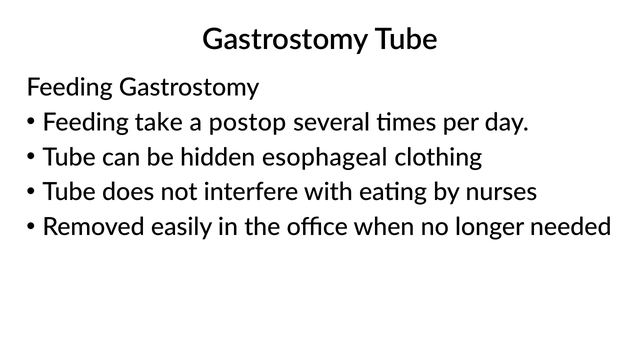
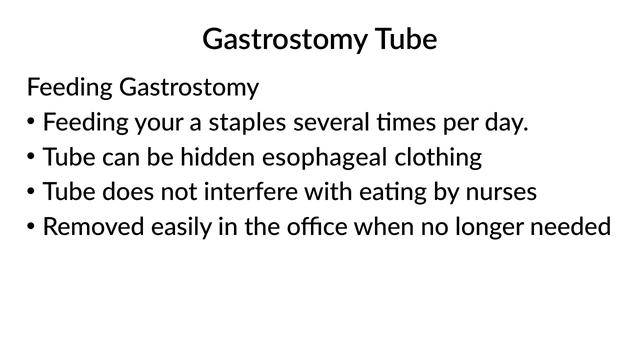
take: take -> your
postop: postop -> staples
